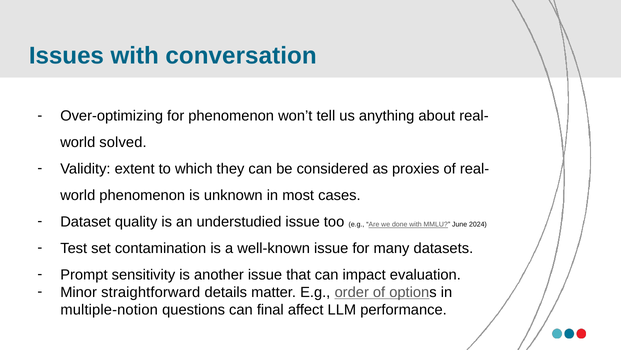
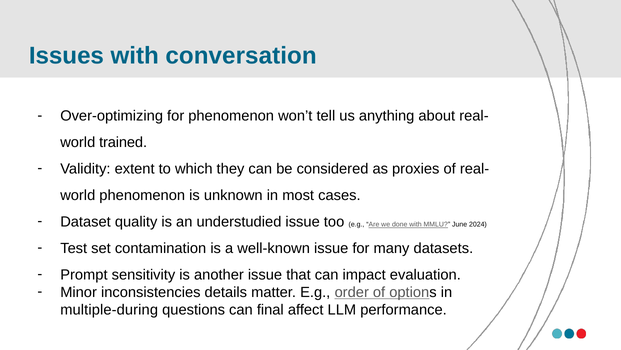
solved: solved -> trained
straightforward: straightforward -> inconsistencies
multiple-notion: multiple-notion -> multiple-during
